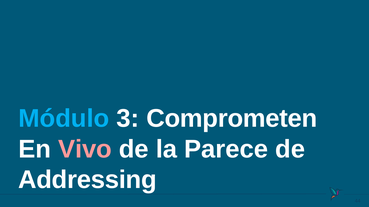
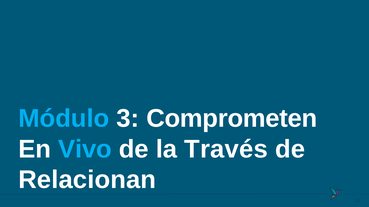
Vivo colour: pink -> light blue
Parece: Parece -> Través
Addressing: Addressing -> Relacionan
